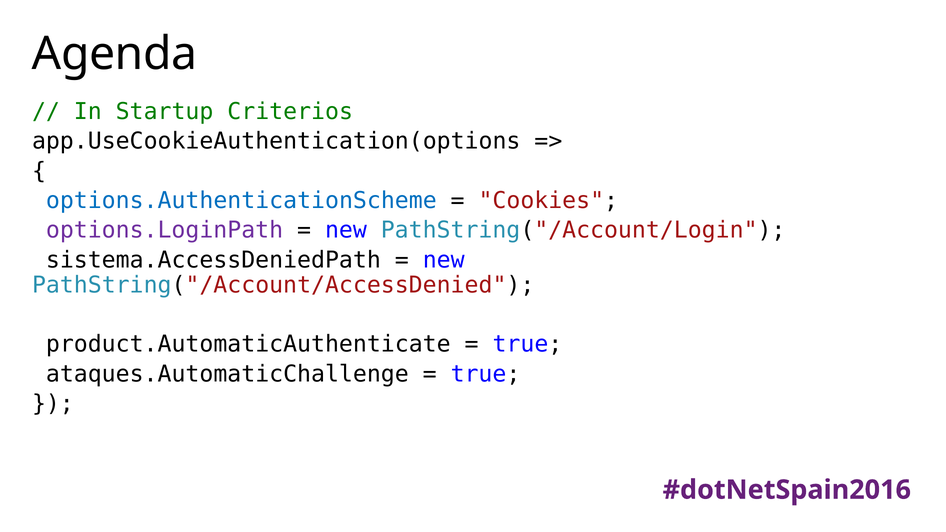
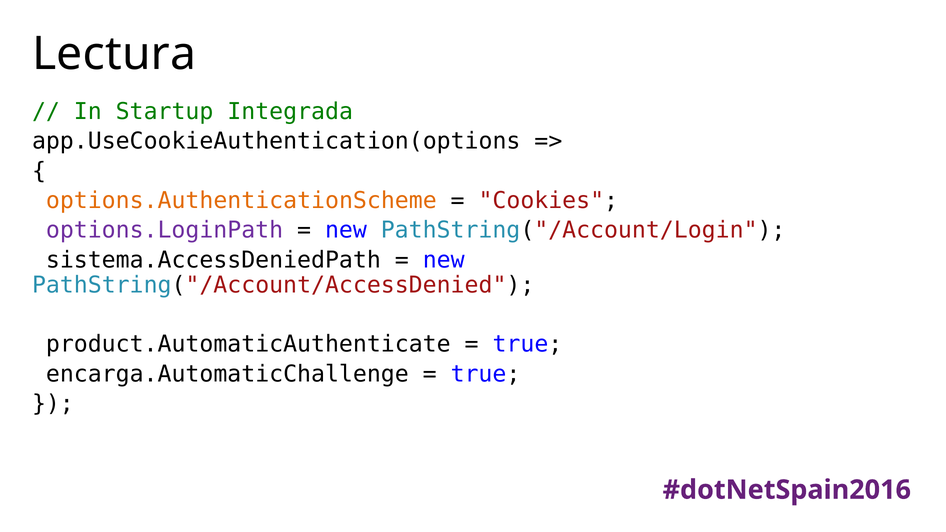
Agenda: Agenda -> Lectura
Criterios: Criterios -> Integrada
options.AuthenticationScheme colour: blue -> orange
ataques.AutomaticChallenge: ataques.AutomaticChallenge -> encarga.AutomaticChallenge
